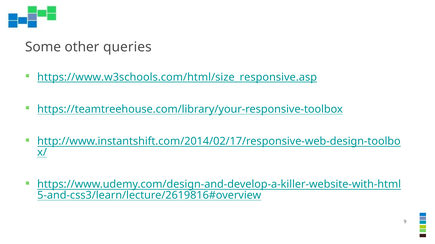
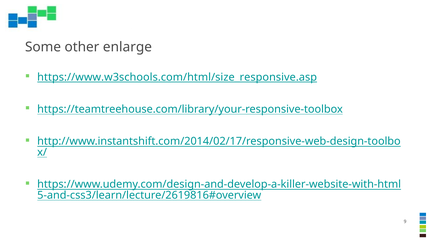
queries: queries -> enlarge
